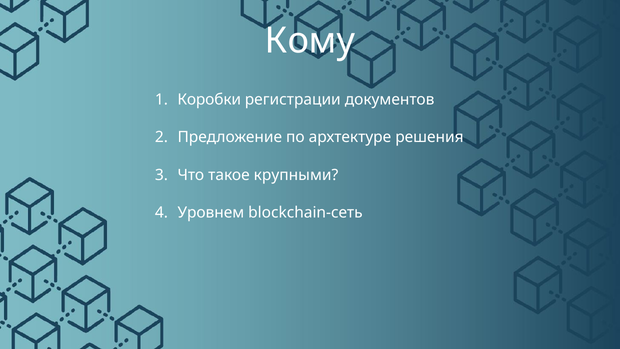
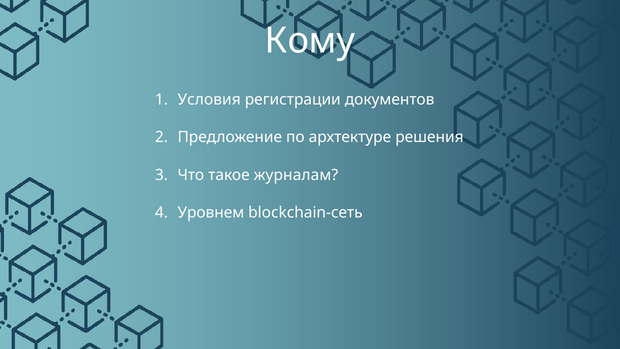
Коробки: Коробки -> Условия
крупными: крупными -> журналам
